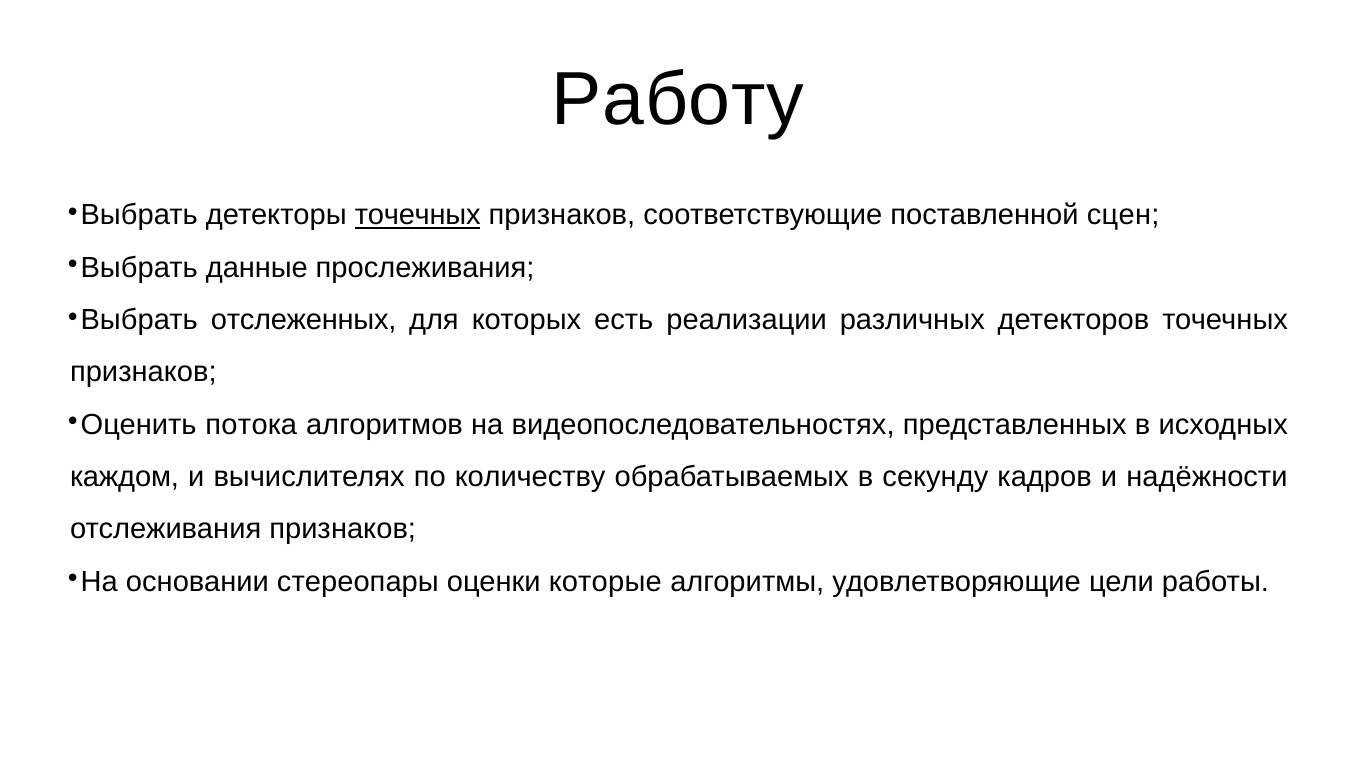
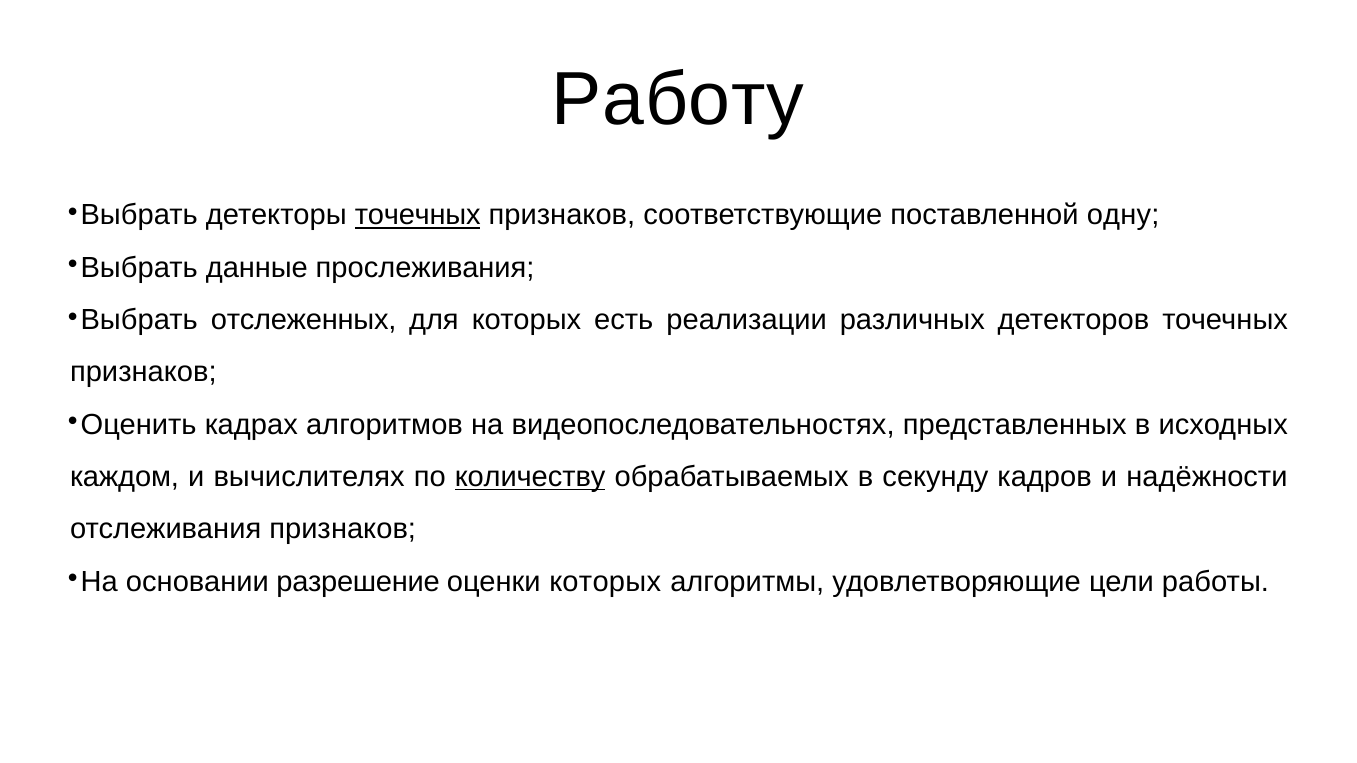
сцен: сцен -> одну
потока: потока -> кадрах
количеству underline: none -> present
стереопары: стереопары -> разрешение
оценки которые: которые -> которых
